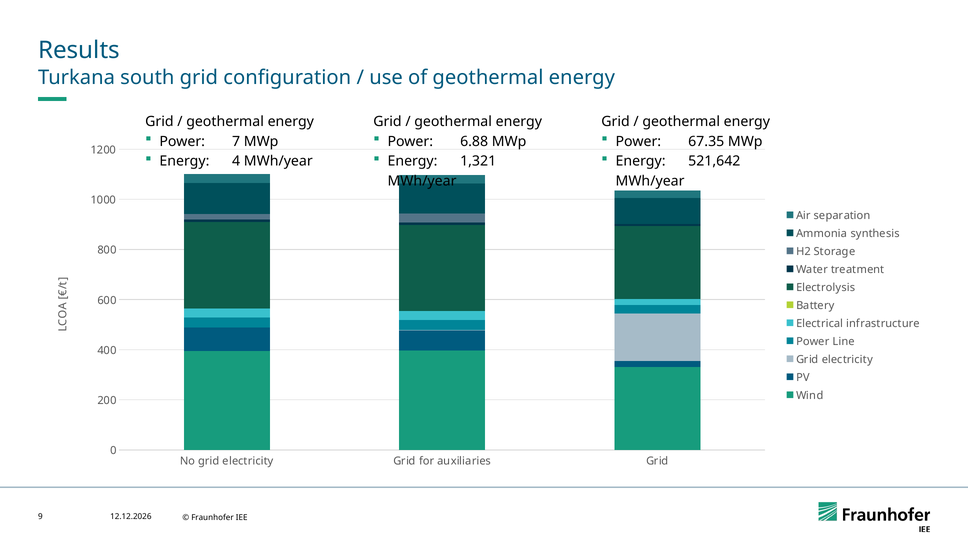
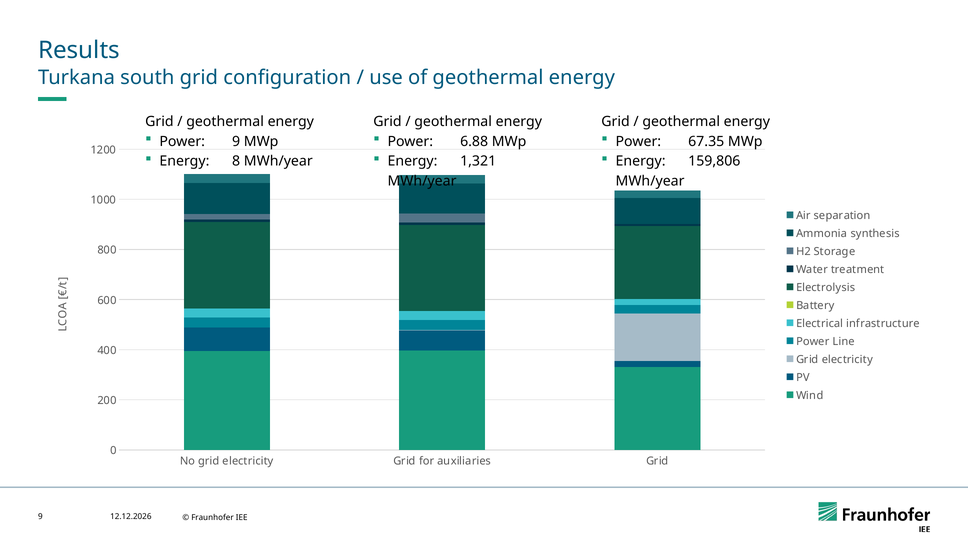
Power 7: 7 -> 9
4: 4 -> 8
521,642: 521,642 -> 159,806
